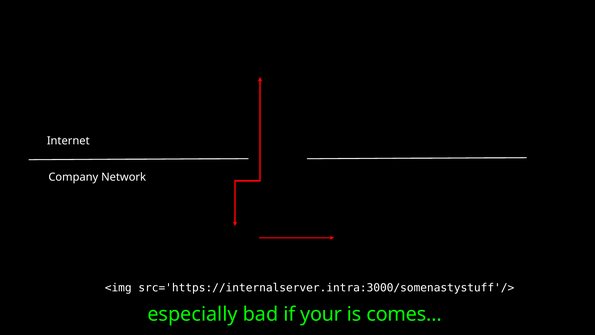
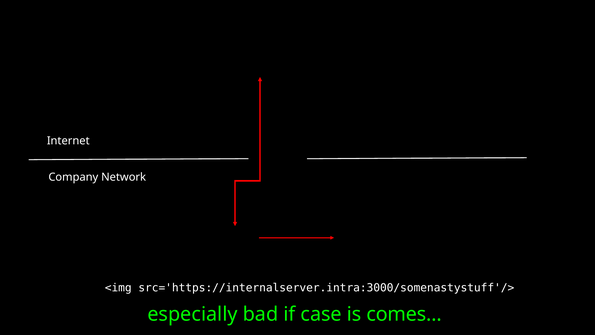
your: your -> case
